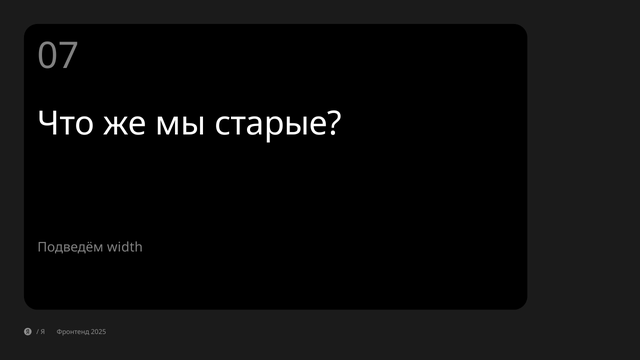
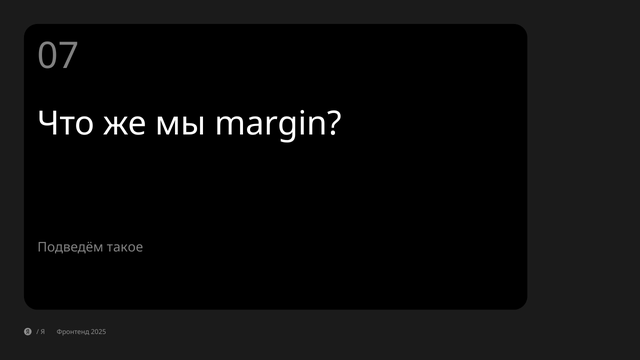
старые: старые -> margin
width: width -> такое
